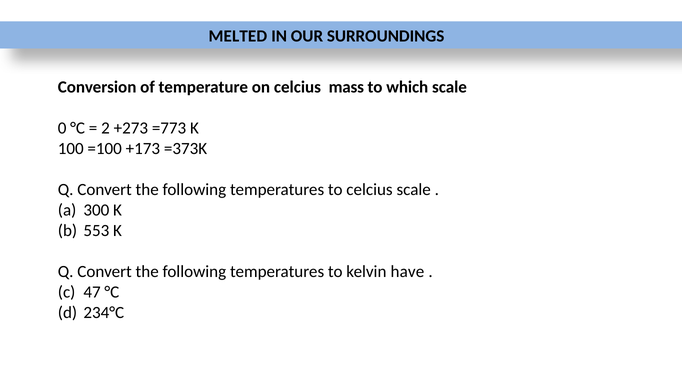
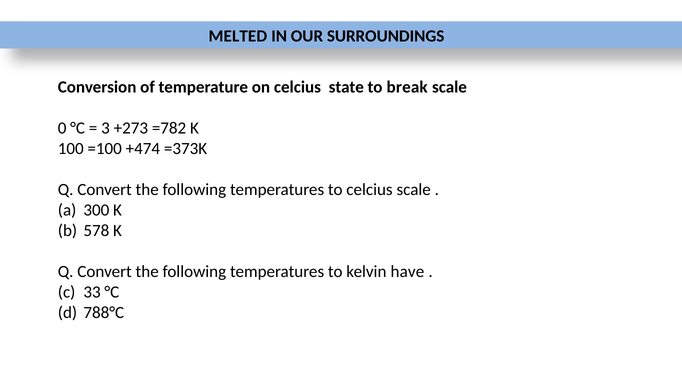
mass: mass -> state
which: which -> break
2: 2 -> 3
=773: =773 -> =782
+173: +173 -> +474
553: 553 -> 578
47: 47 -> 33
234°C: 234°C -> 788°C
